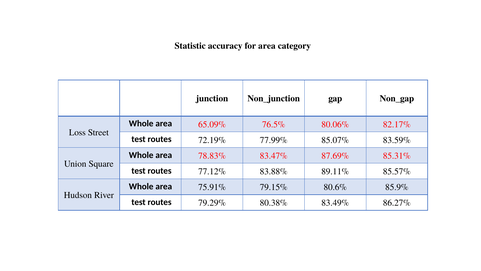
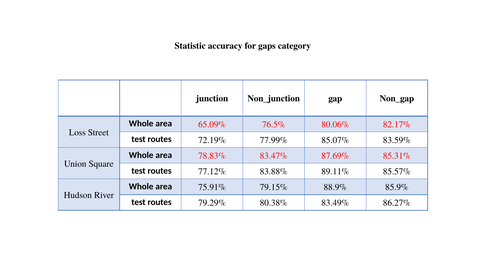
for area: area -> gaps
80.6%: 80.6% -> 88.9%
